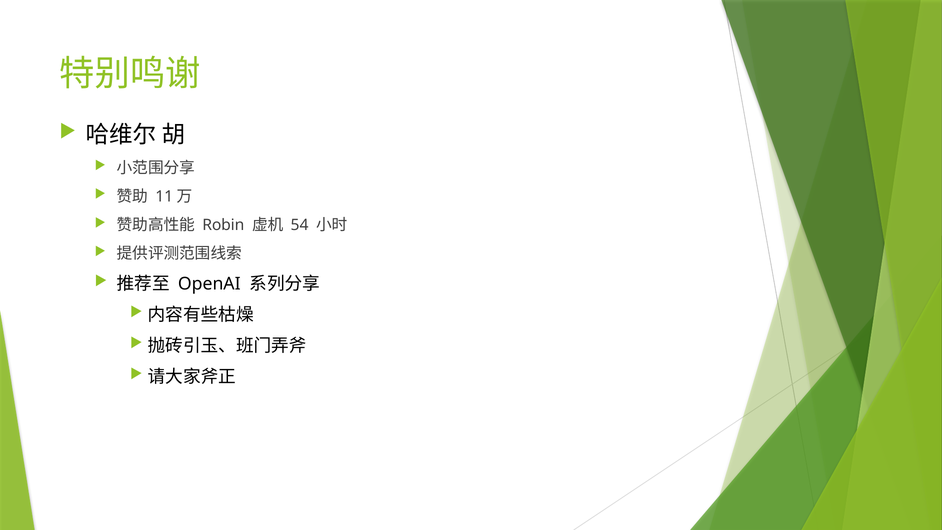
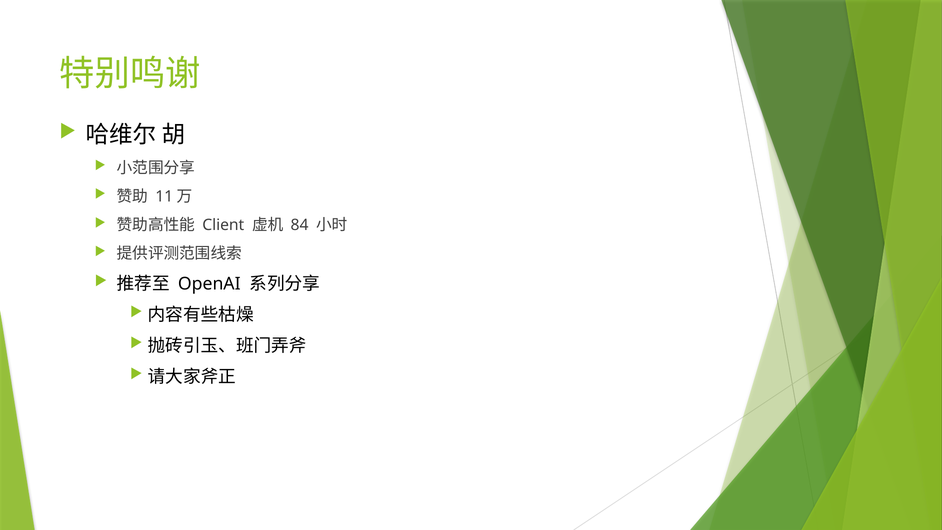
Robin: Robin -> Client
54: 54 -> 84
